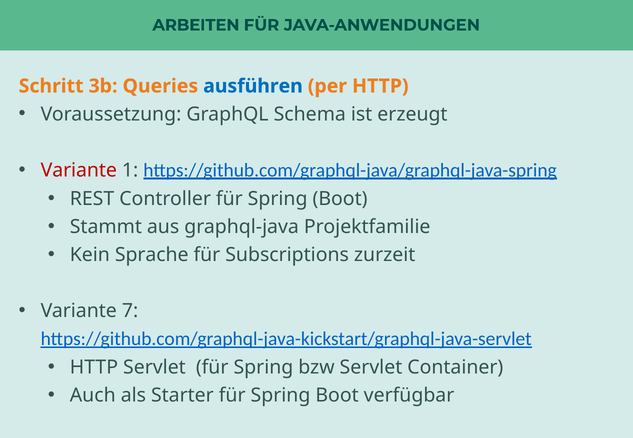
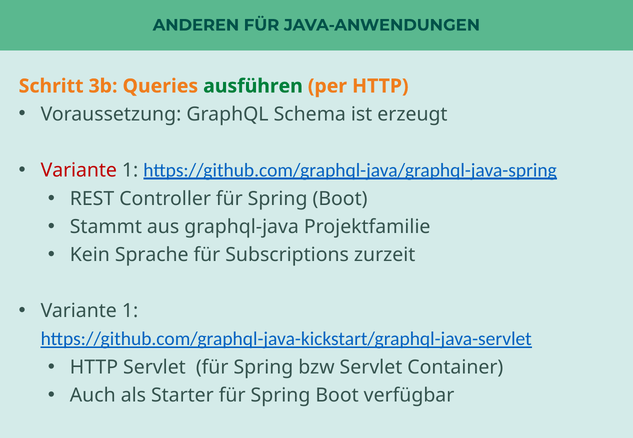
ARBEITEN: ARBEITEN -> ANDEREN
ausführen colour: blue -> green
7 at (130, 311): 7 -> 1
